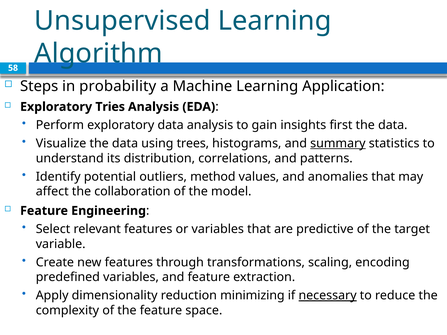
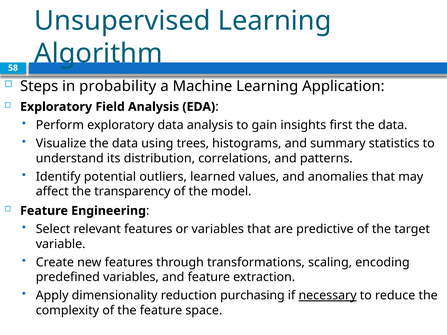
Tries: Tries -> Field
summary underline: present -> none
method: method -> learned
collaboration: collaboration -> transparency
minimizing: minimizing -> purchasing
